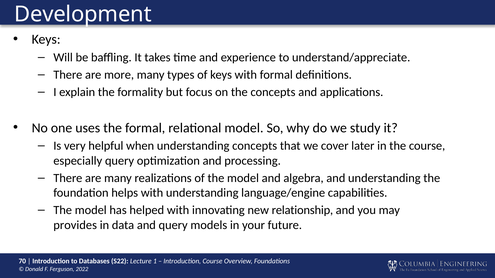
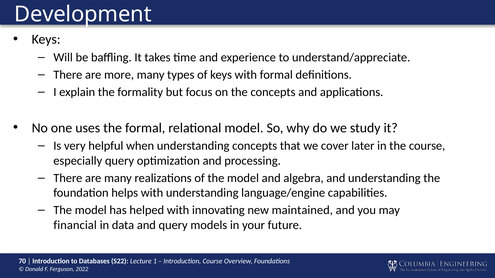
relationship: relationship -> maintained
provides: provides -> financial
